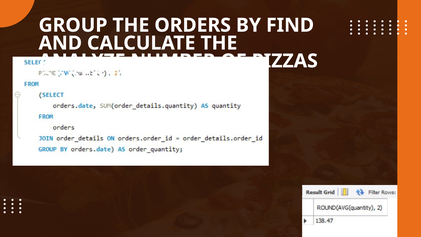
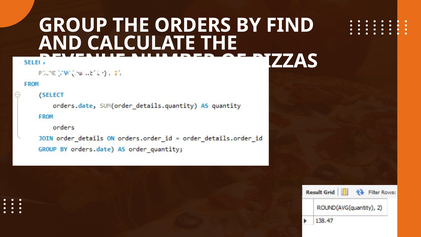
ANALYZE: ANALYZE -> REVENUE
